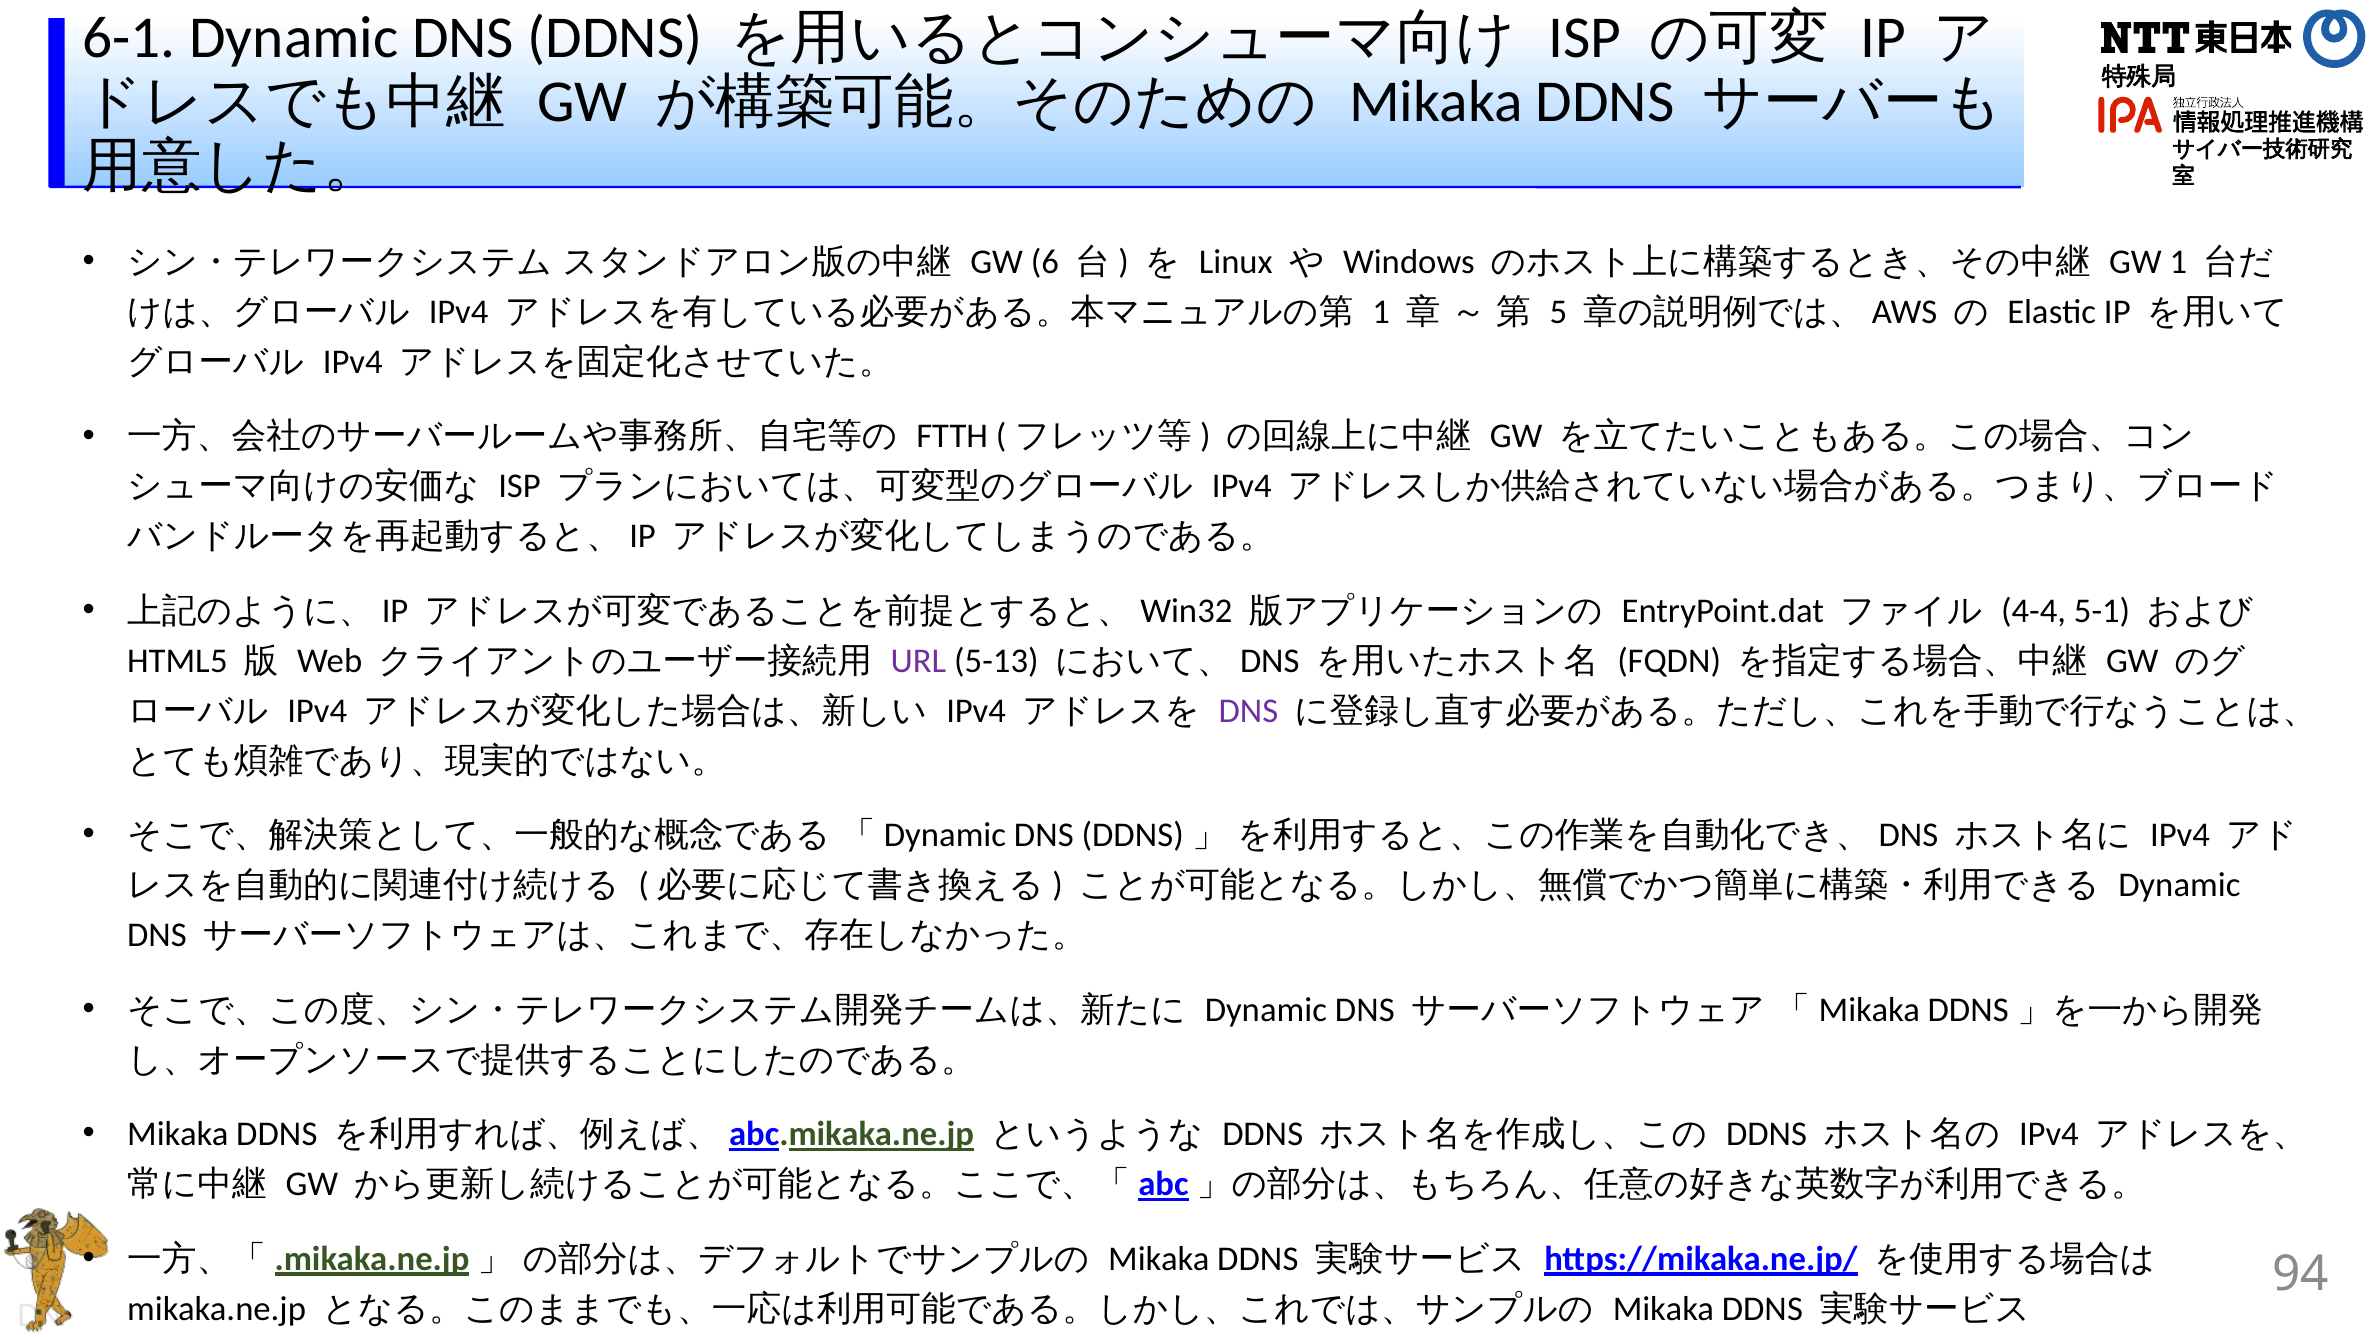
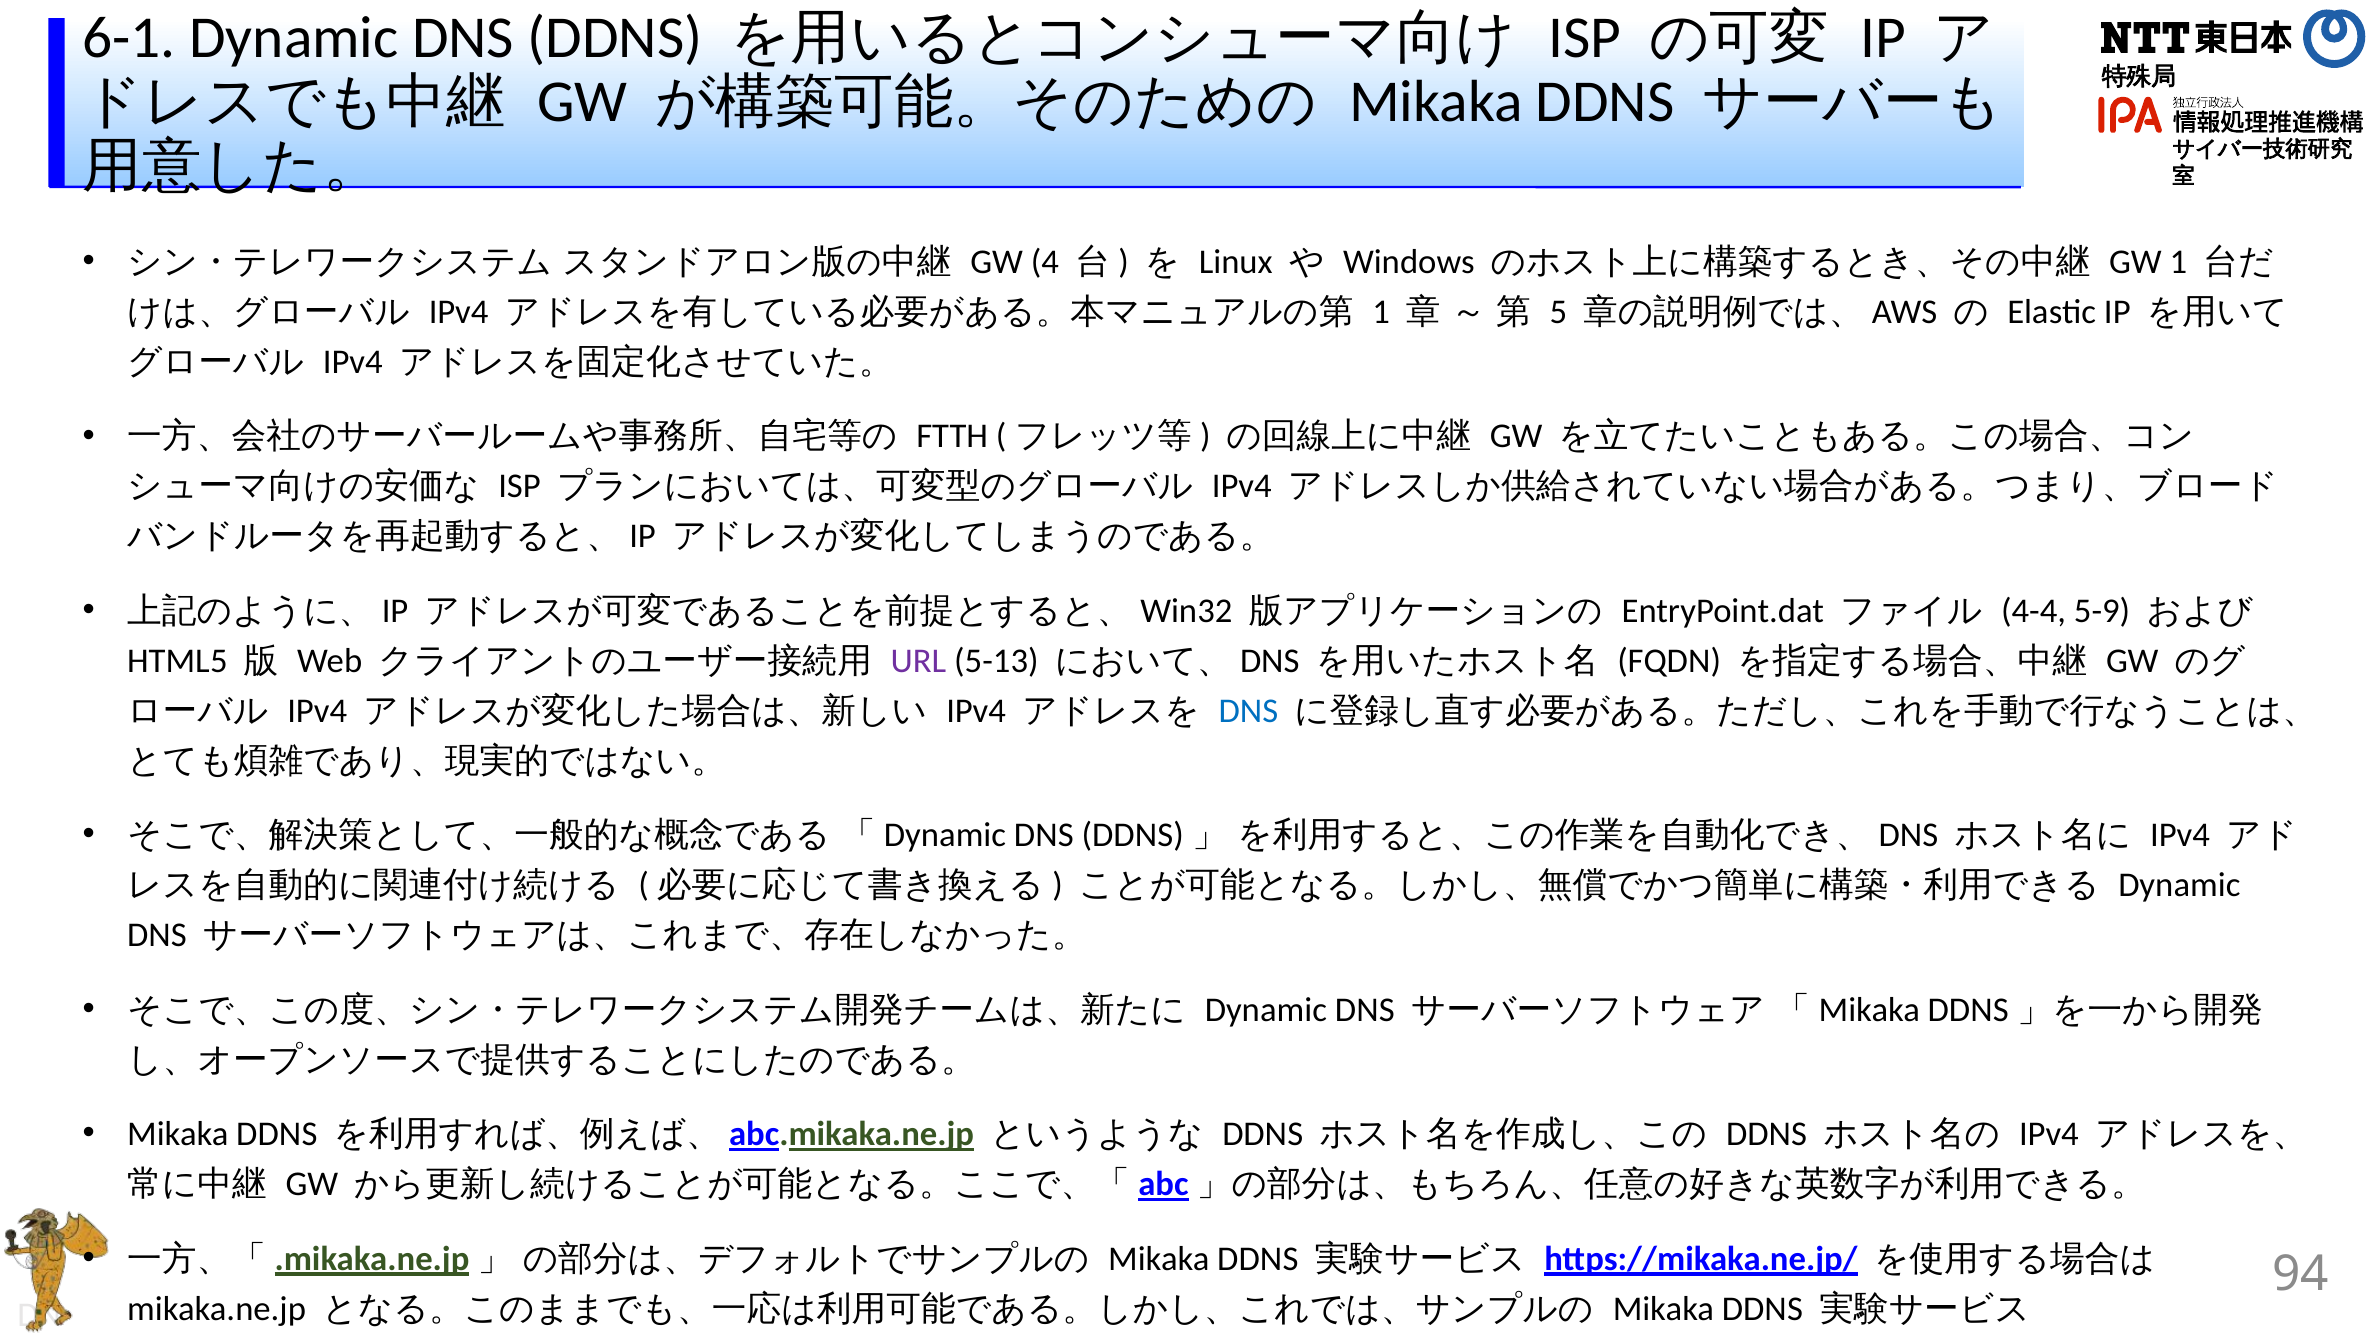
6: 6 -> 4
5-1: 5-1 -> 5-9
DNS at (1248, 711) colour: purple -> blue
